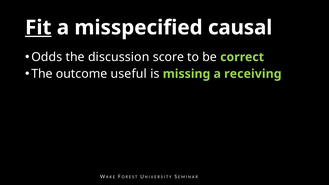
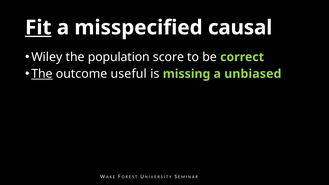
Odds: Odds -> Wiley
discussion: discussion -> population
The at (42, 74) underline: none -> present
receiving: receiving -> unbiased
